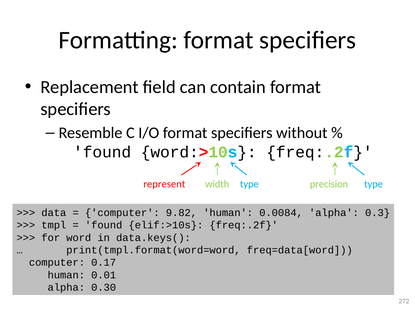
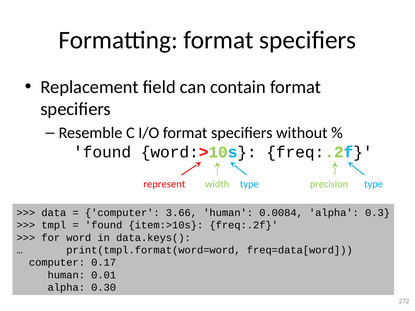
9.82: 9.82 -> 3.66
elif:>10s: elif:>10s -> item:>10s
